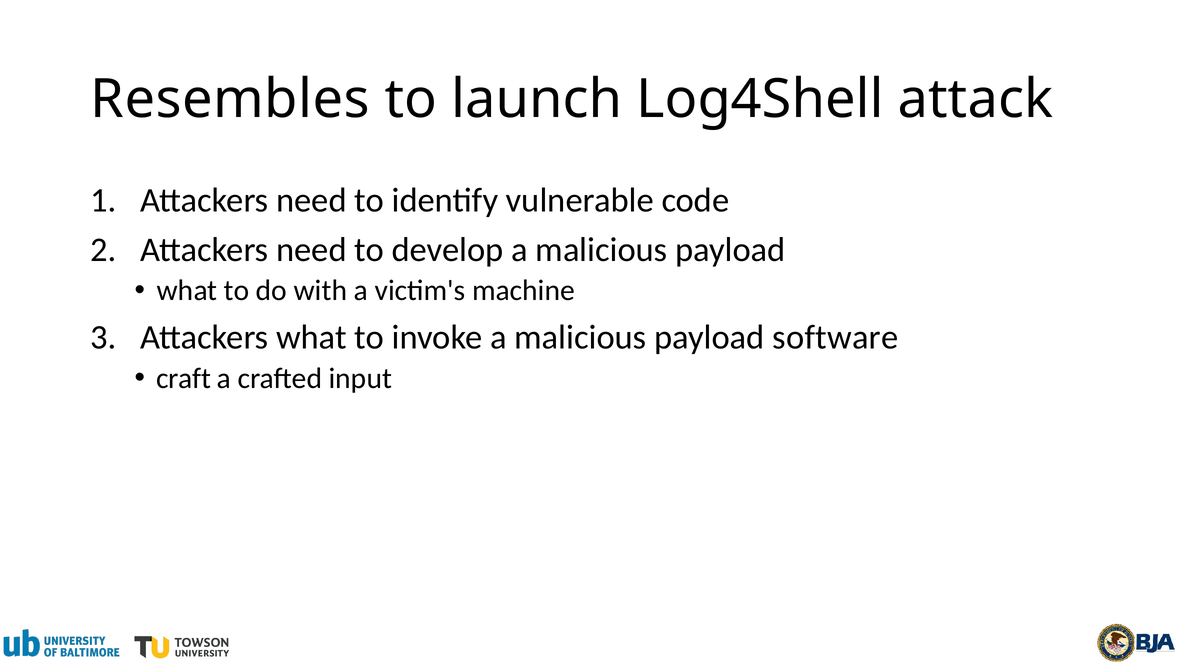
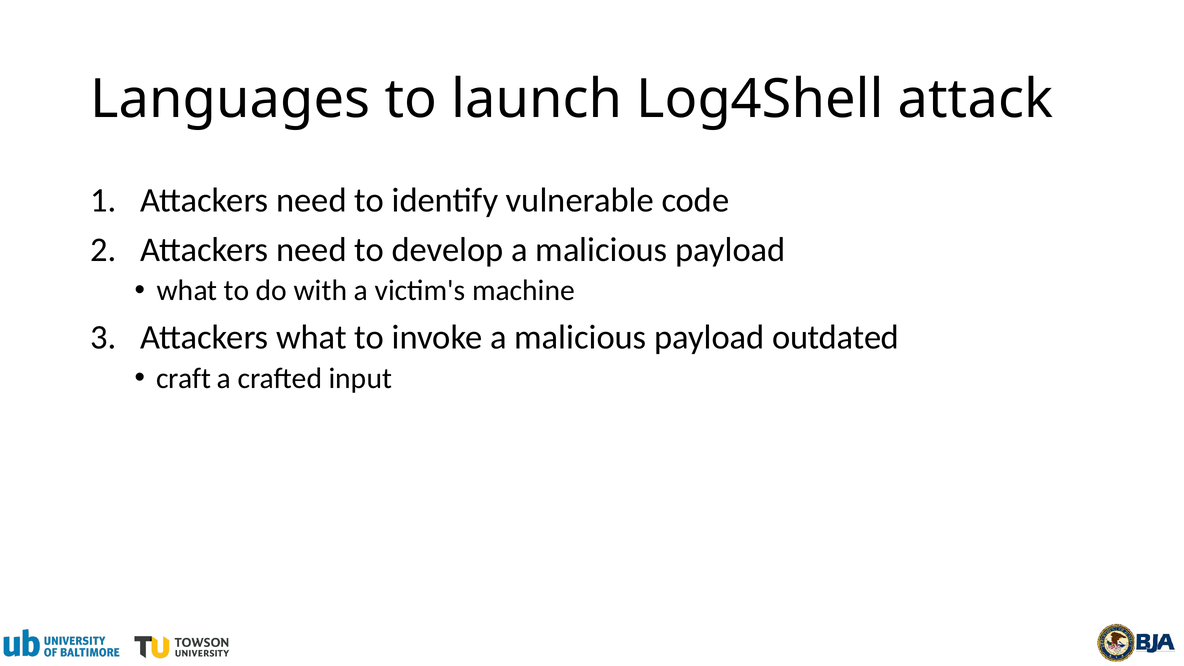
Resembles: Resembles -> Languages
software: software -> outdated
